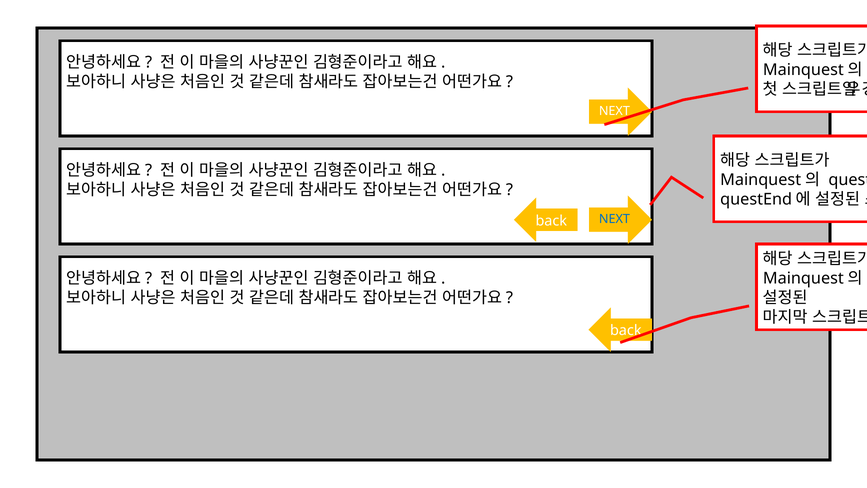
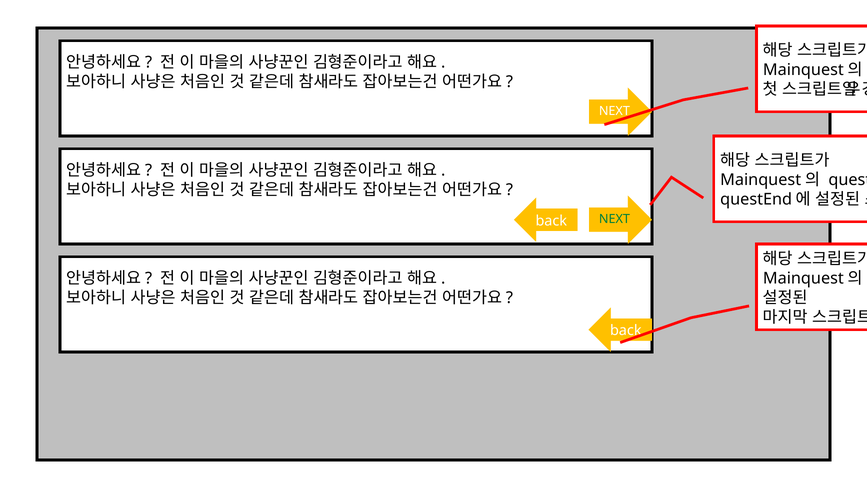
NEXT at (614, 219) colour: blue -> green
